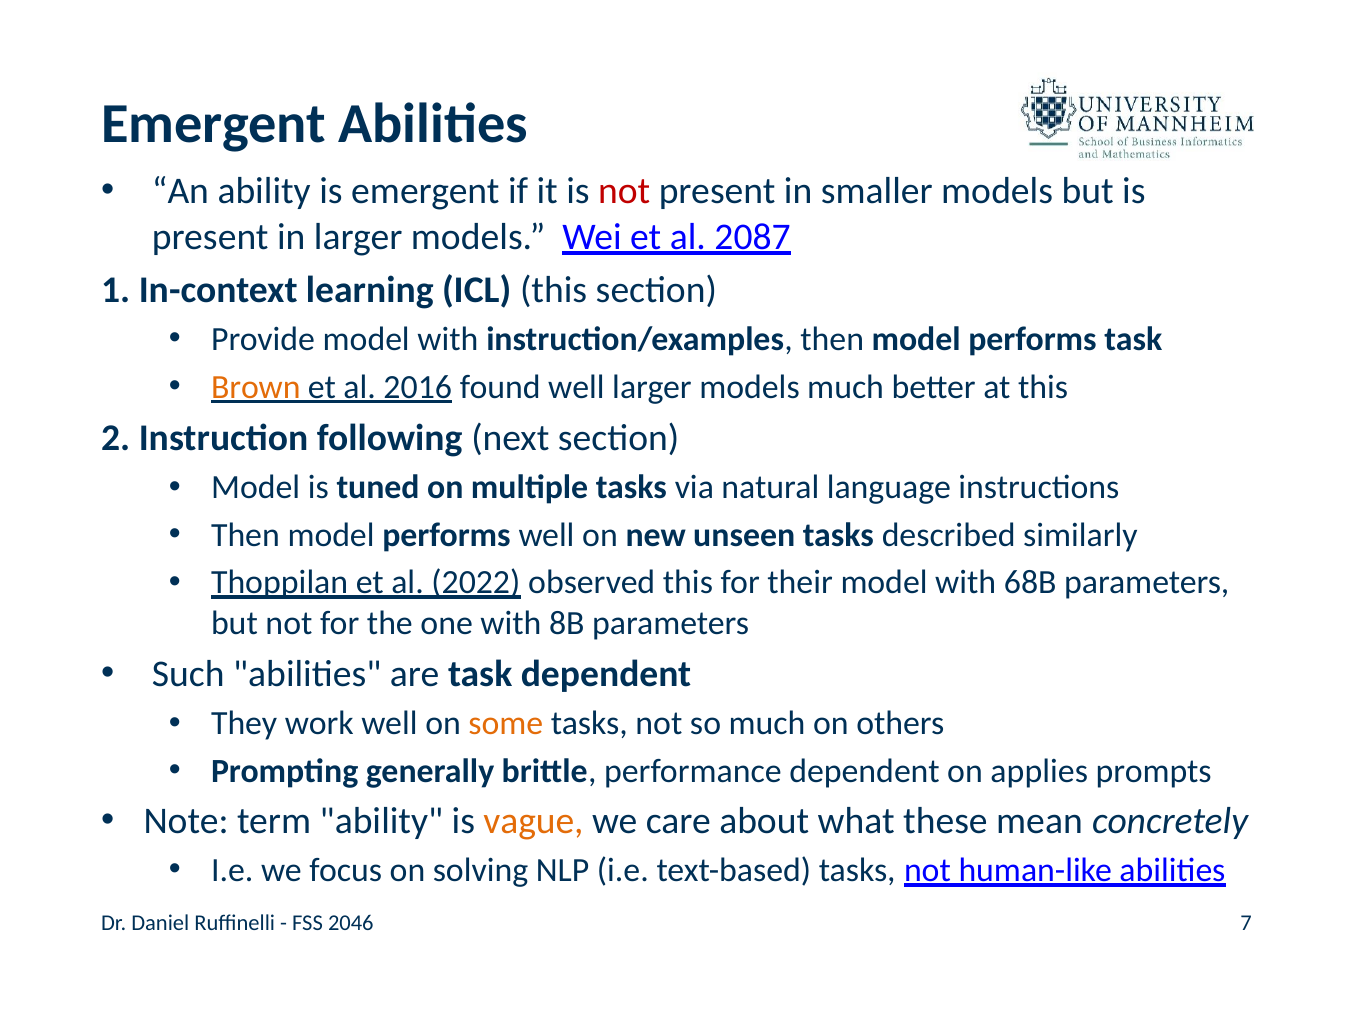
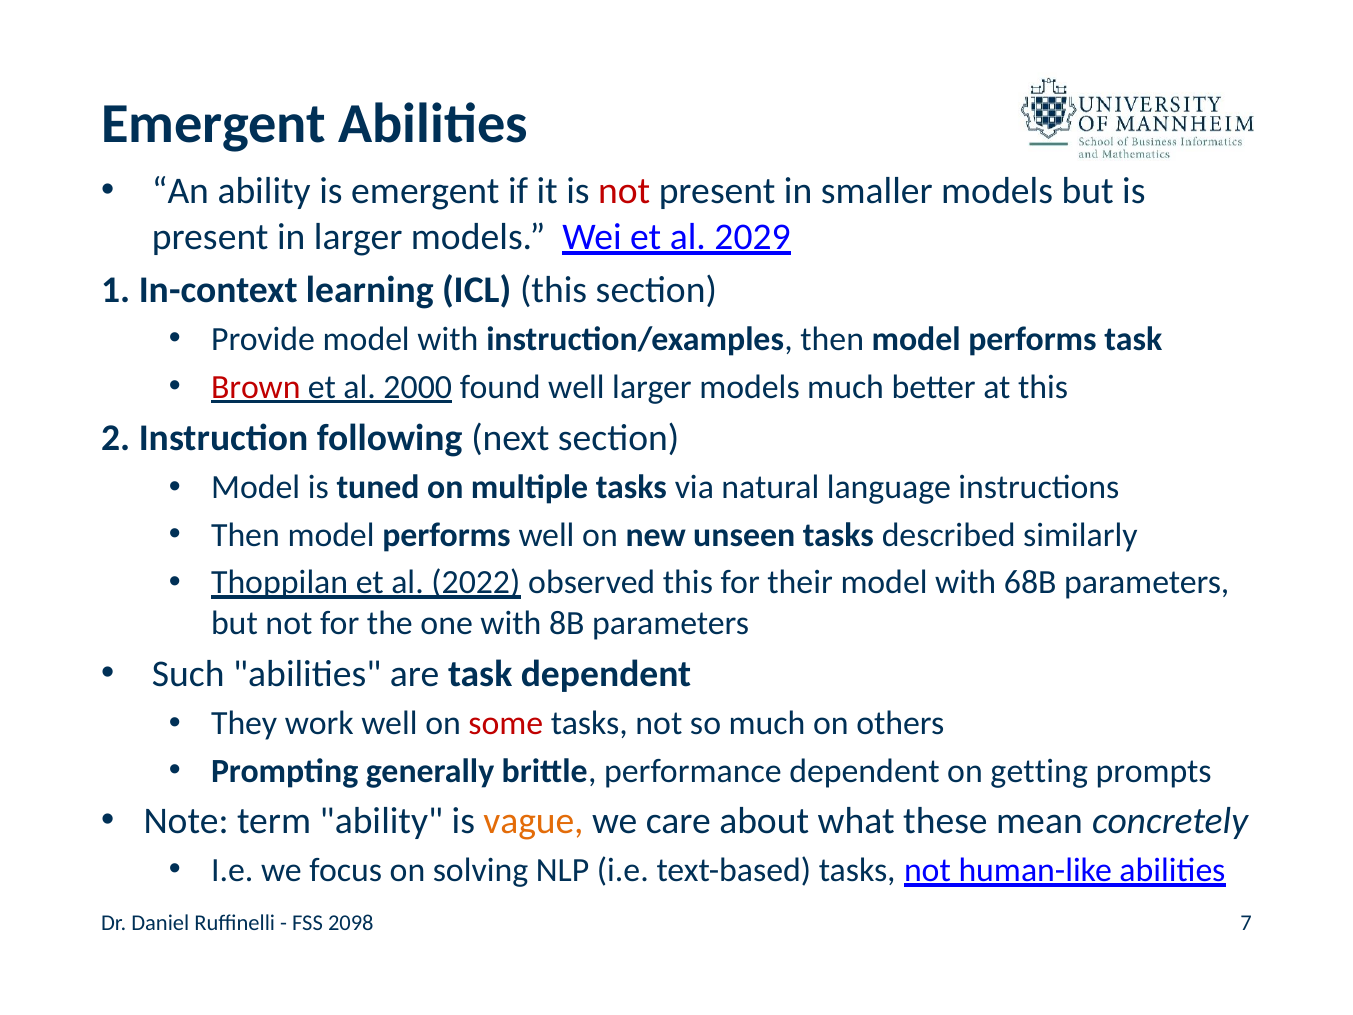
2087: 2087 -> 2029
Brown colour: orange -> red
2016: 2016 -> 2000
some colour: orange -> red
applies: applies -> getting
2046: 2046 -> 2098
